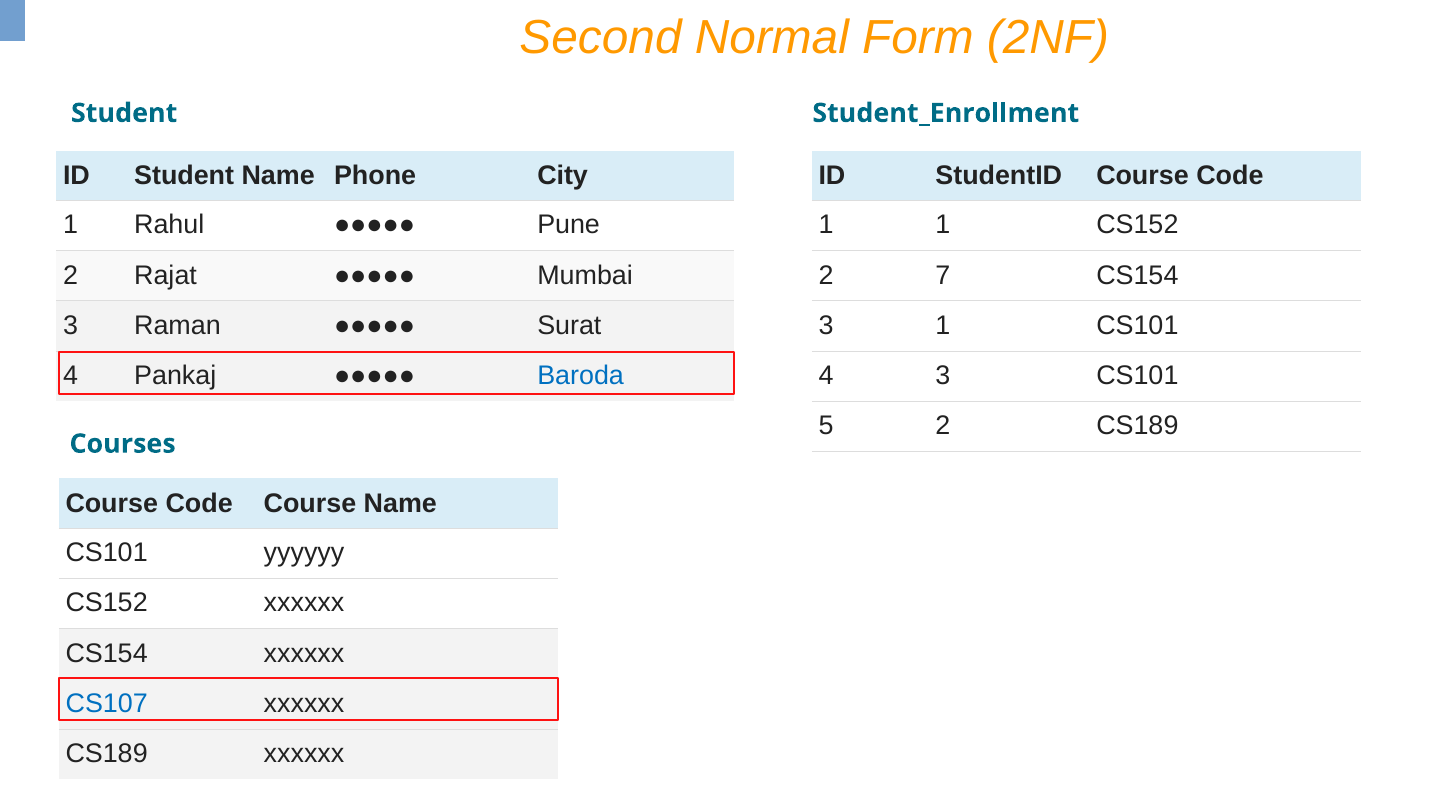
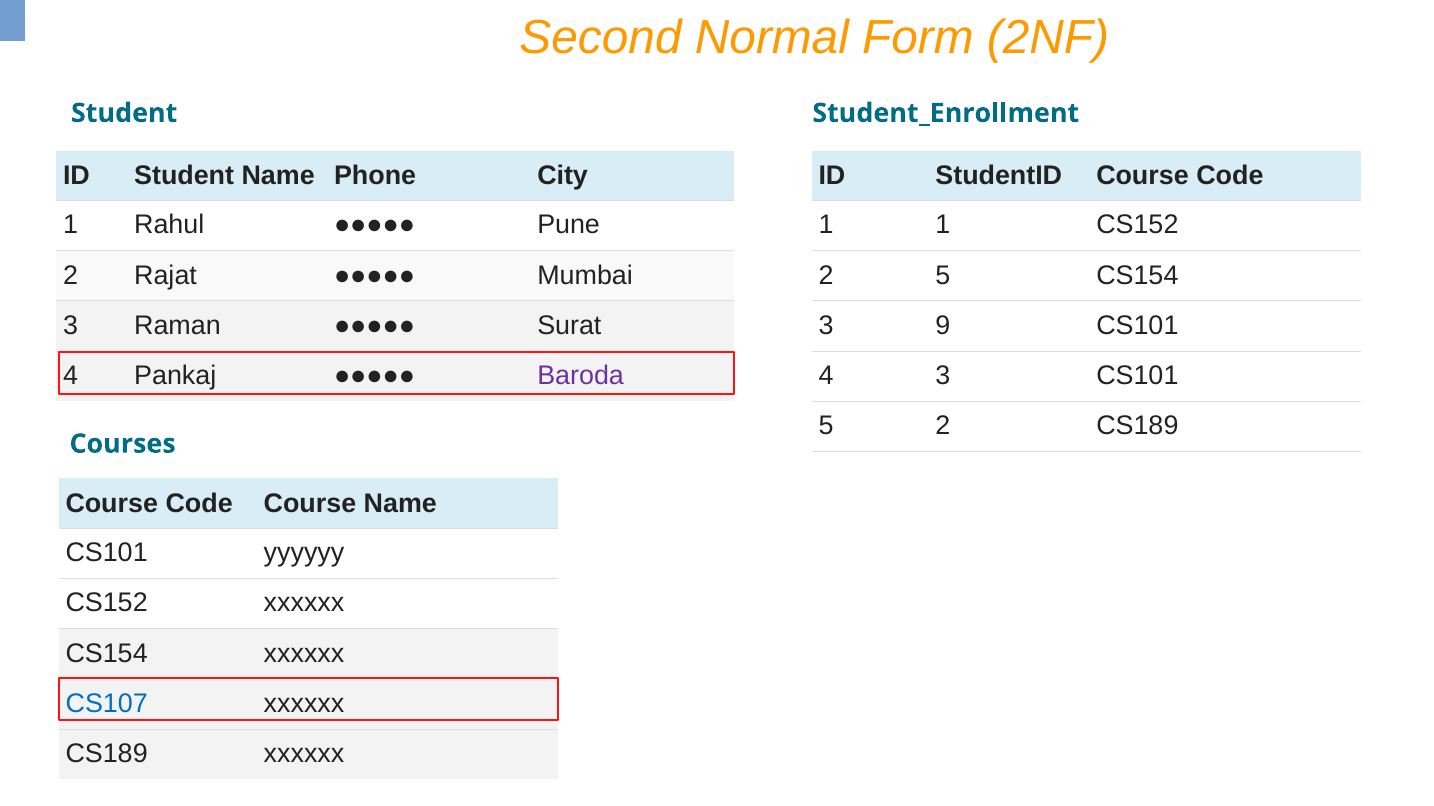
2 7: 7 -> 5
3 1: 1 -> 9
Baroda colour: blue -> purple
